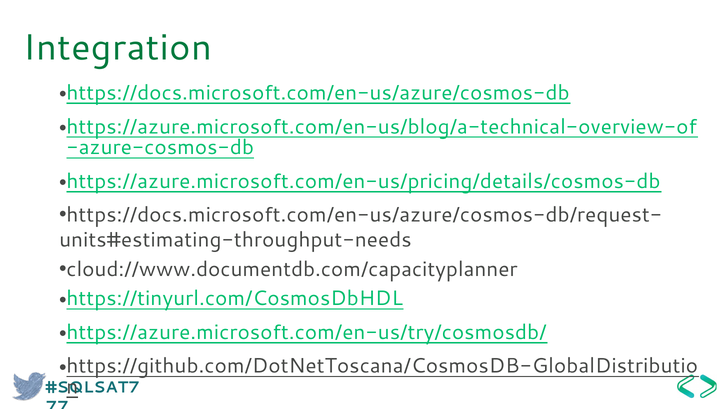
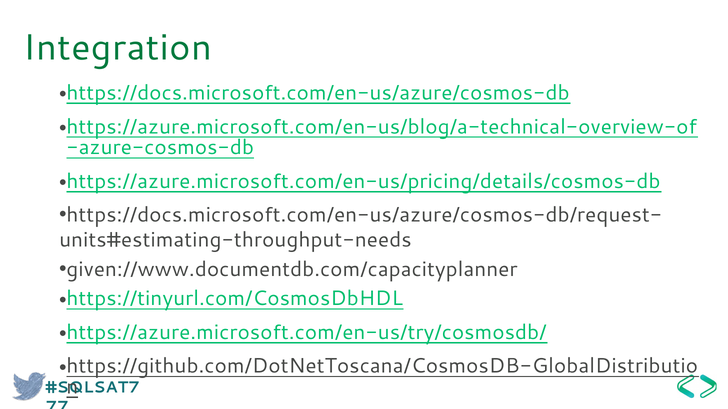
cloud://www.documentdb.com/capacityplanner: cloud://www.documentdb.com/capacityplanner -> given://www.documentdb.com/capacityplanner
